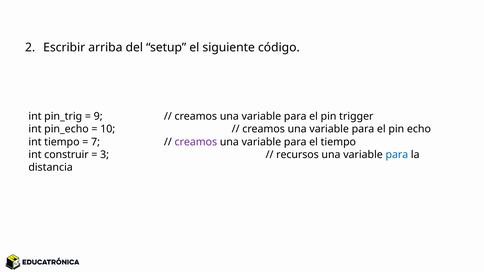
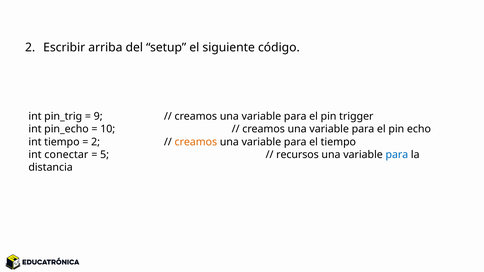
7 at (96, 142): 7 -> 2
creamos at (196, 142) colour: purple -> orange
construir: construir -> conectar
3: 3 -> 5
